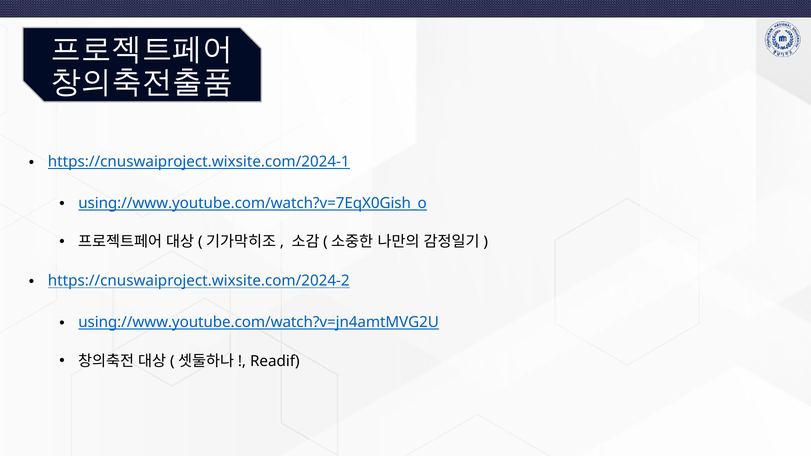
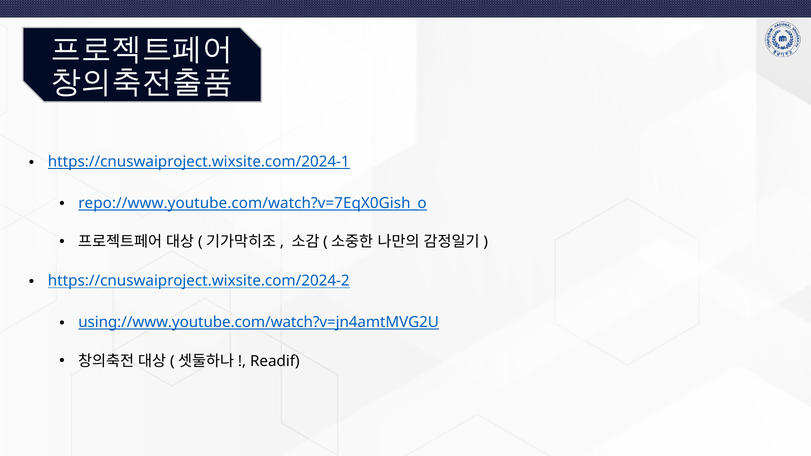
using://www.youtube.com/watch?v=7EqX0Gish_o: using://www.youtube.com/watch?v=7EqX0Gish_o -> repo://www.youtube.com/watch?v=7EqX0Gish_o
